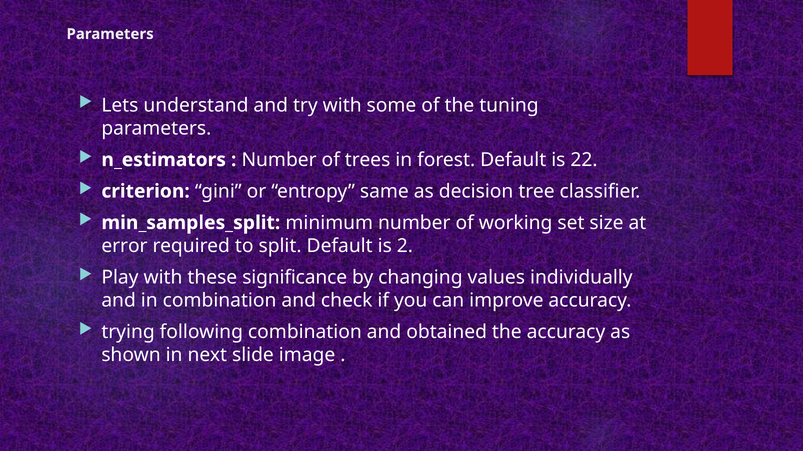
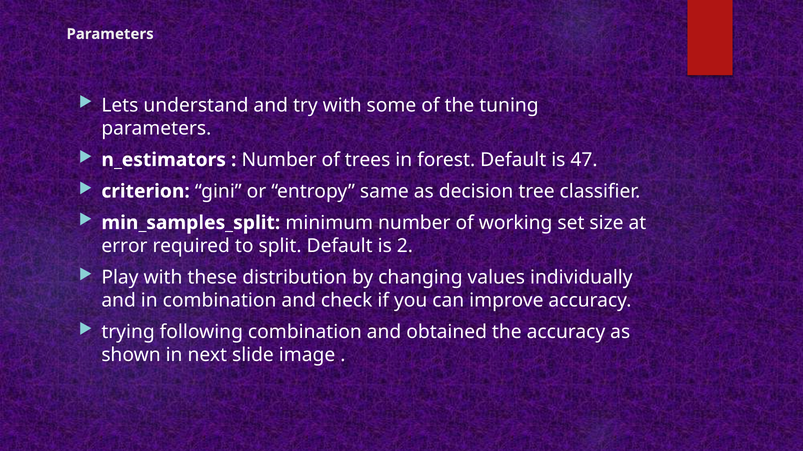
22: 22 -> 47
significance: significance -> distribution
